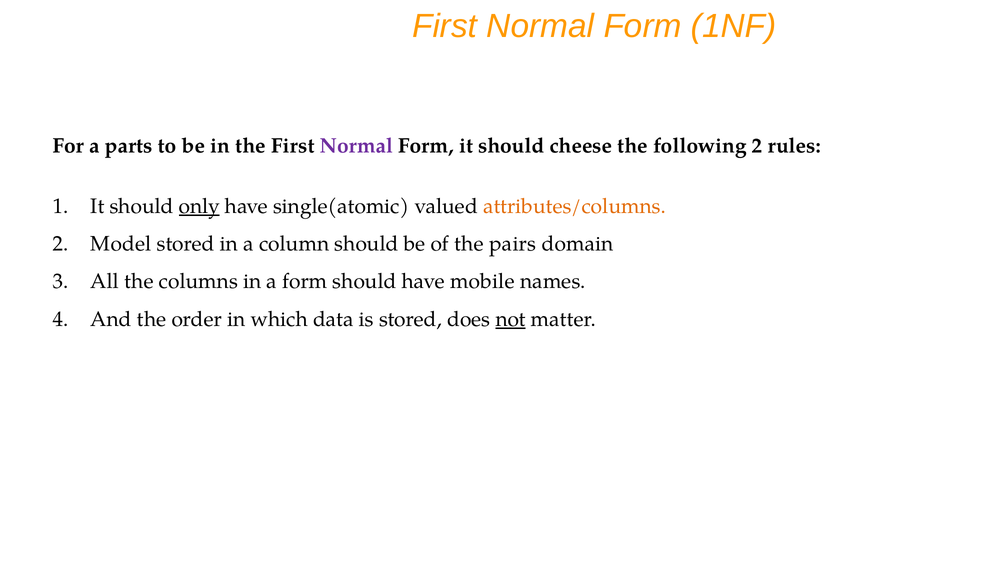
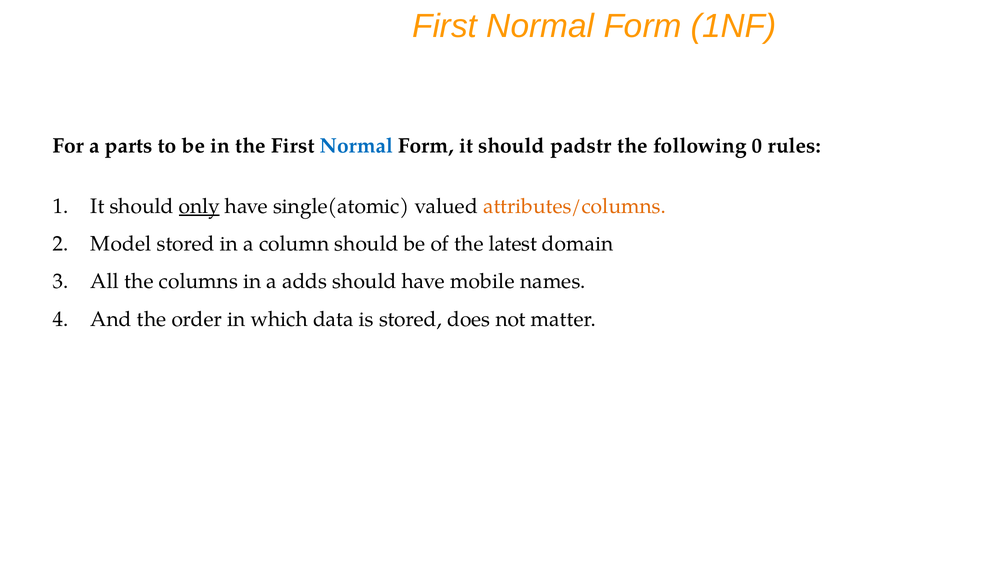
Normal at (356, 146) colour: purple -> blue
cheese: cheese -> padstr
following 2: 2 -> 0
pairs: pairs -> latest
a form: form -> adds
not underline: present -> none
